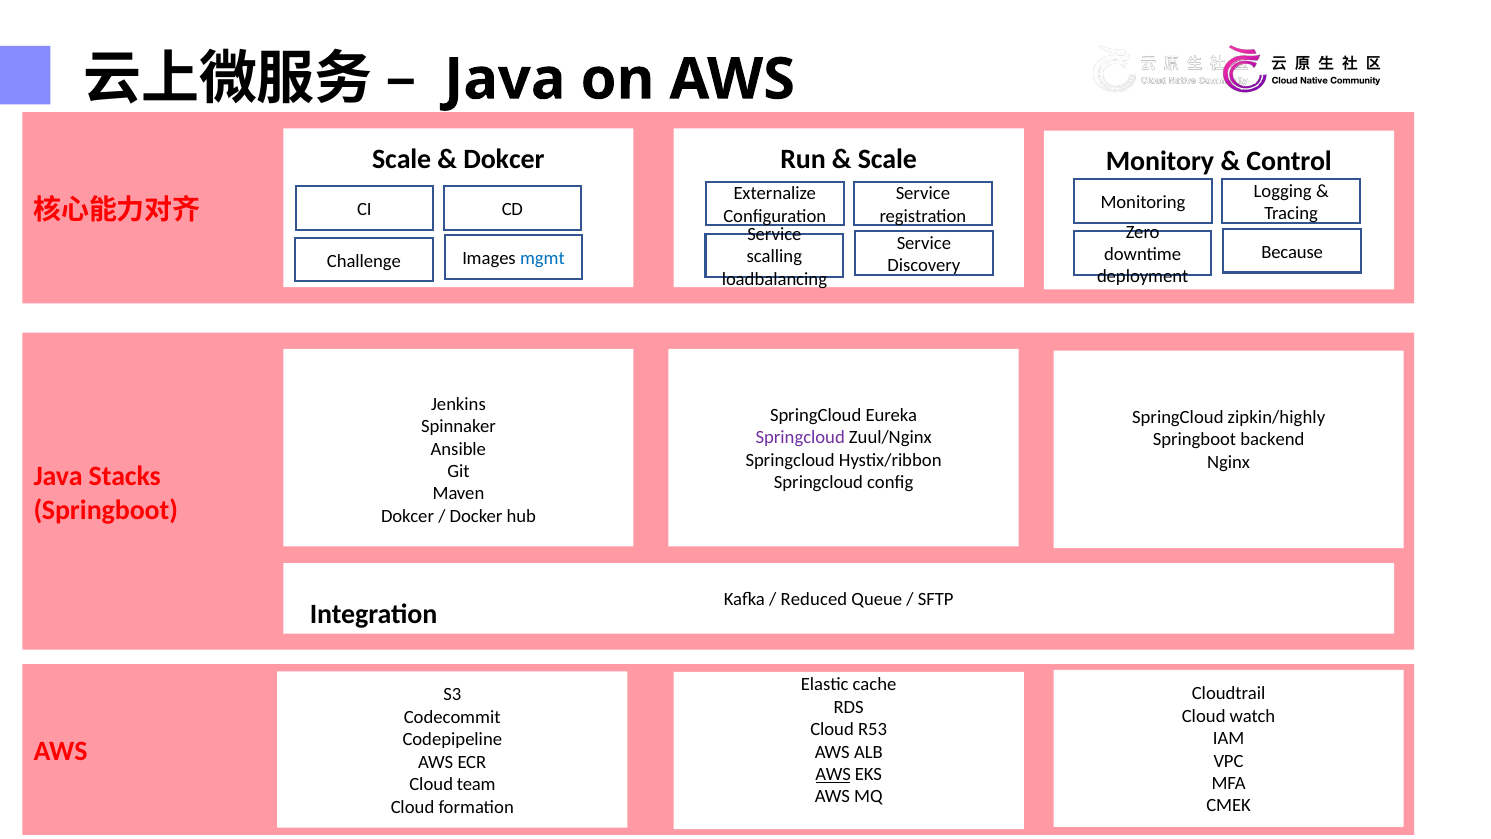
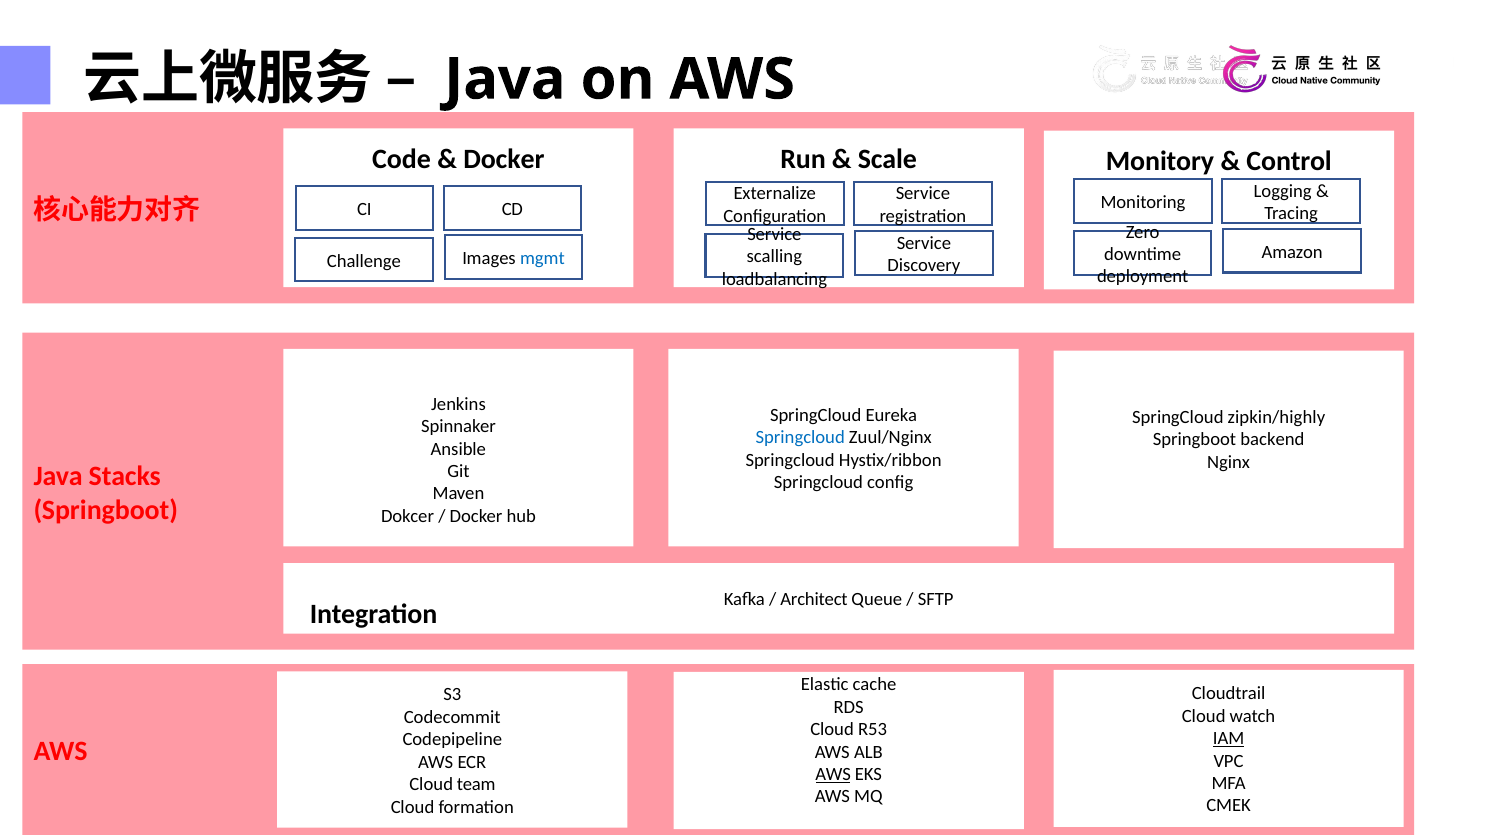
Scale at (402, 159): Scale -> Code
Dokcer at (504, 159): Dokcer -> Docker
Because: Because -> Amazon
Springcloud at (800, 438) colour: purple -> blue
Reduced: Reduced -> Architect
IAM underline: none -> present
